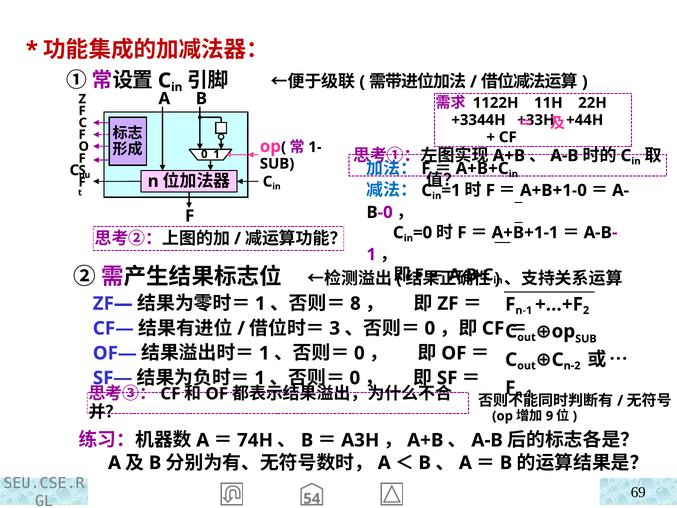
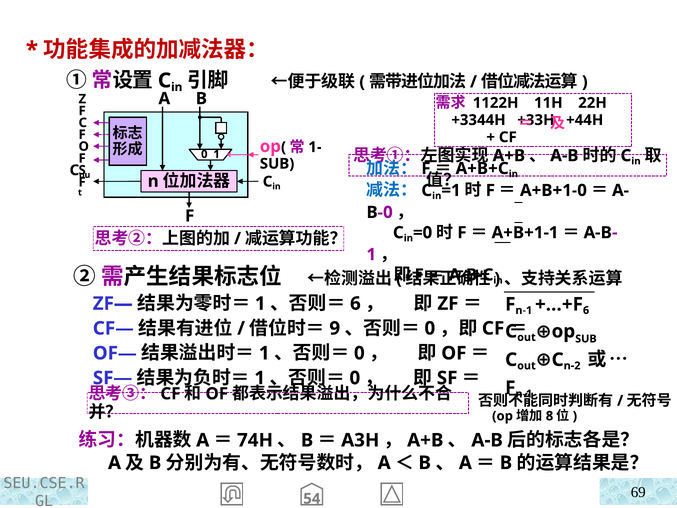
8 at (355, 303): 8 -> 6
2 at (586, 310): 2 -> 6
3: 3 -> 9
9: 9 -> 8
